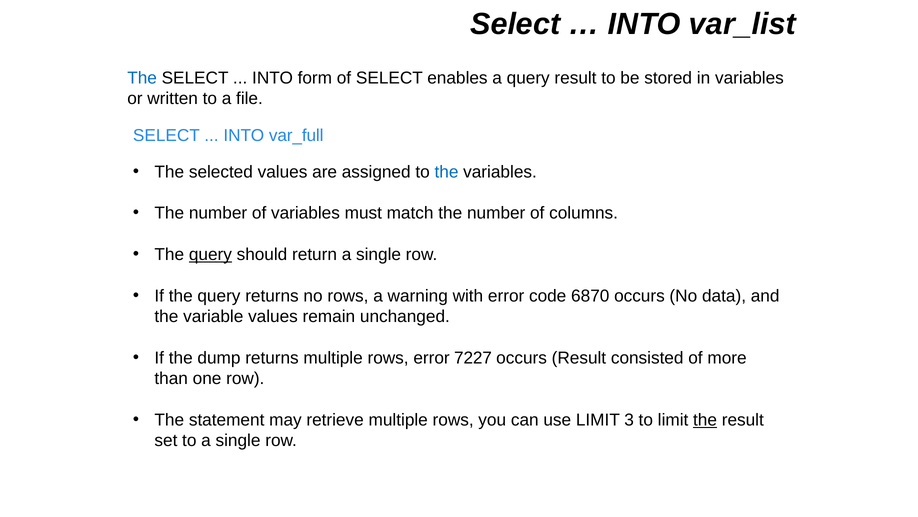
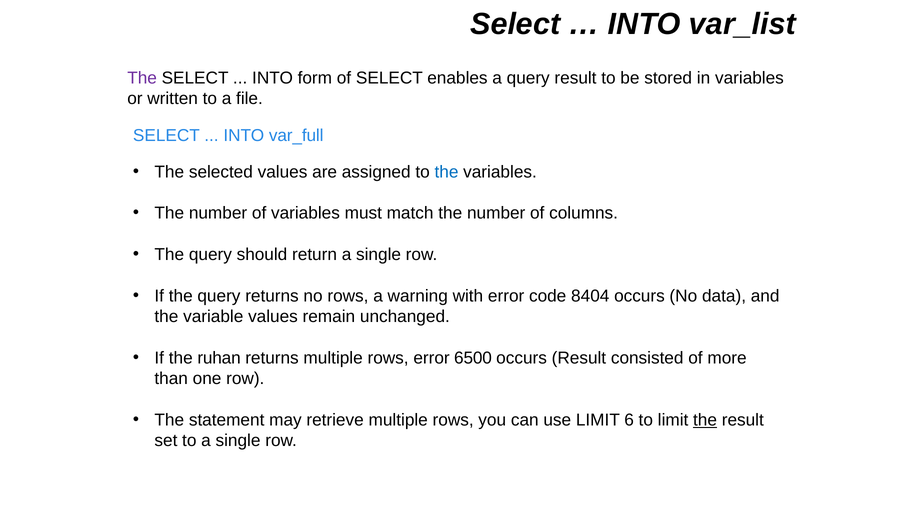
The at (142, 78) colour: blue -> purple
query at (210, 254) underline: present -> none
6870: 6870 -> 8404
dump: dump -> ruhan
7227: 7227 -> 6500
3: 3 -> 6
